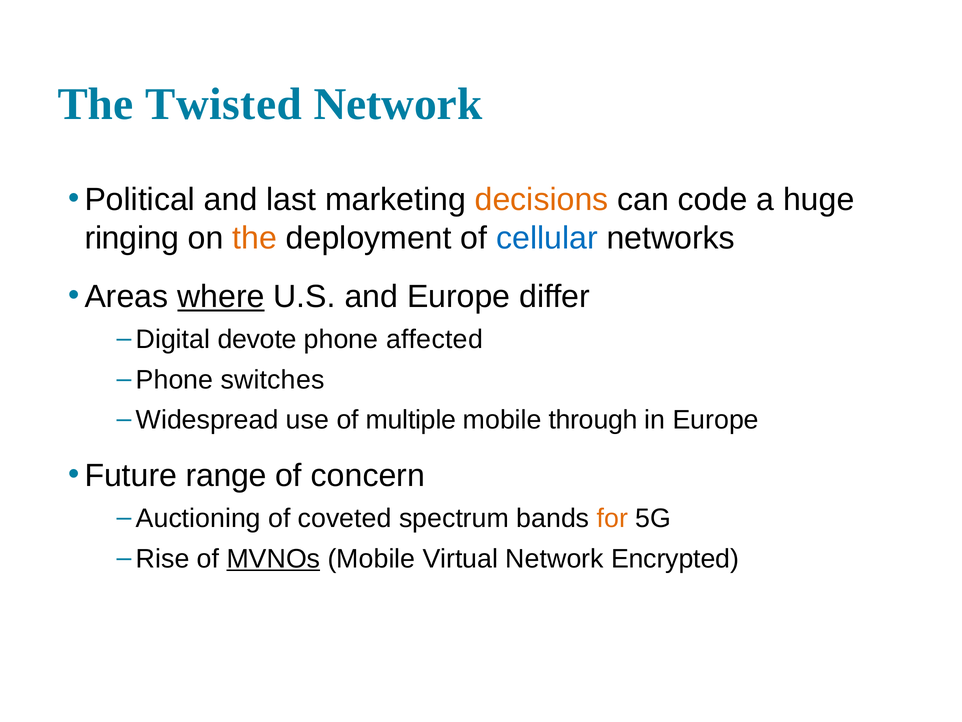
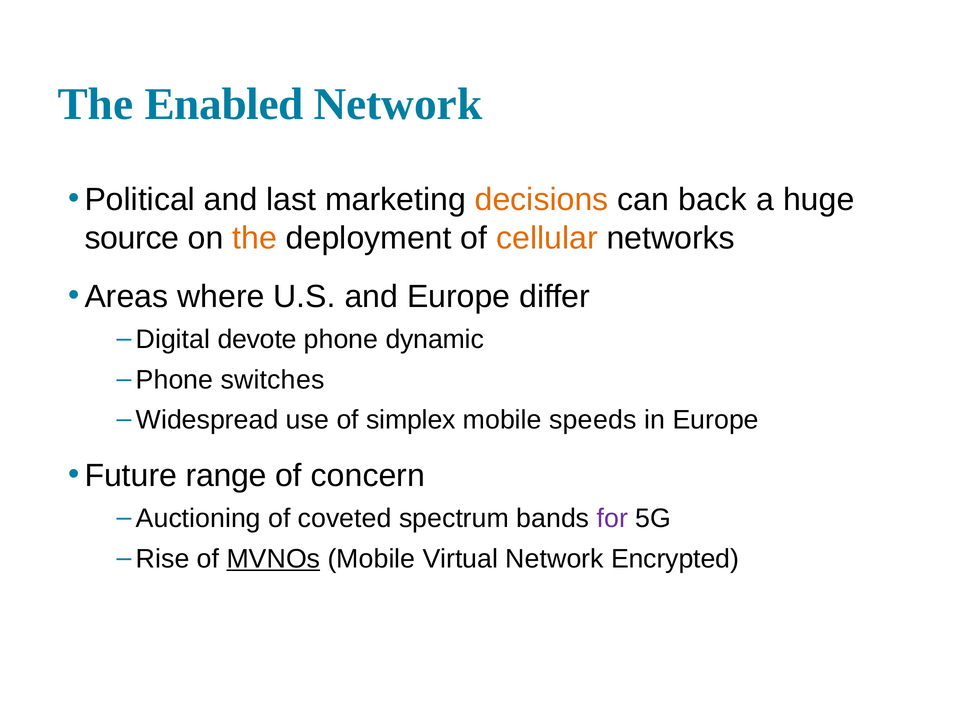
Twisted: Twisted -> Enabled
code: code -> back
ringing: ringing -> source
cellular colour: blue -> orange
where underline: present -> none
affected: affected -> dynamic
multiple: multiple -> simplex
through: through -> speeds
for colour: orange -> purple
